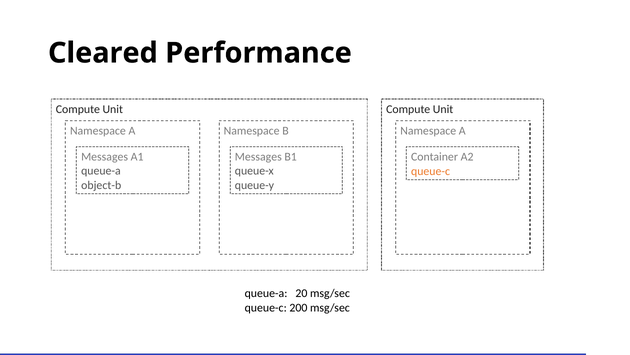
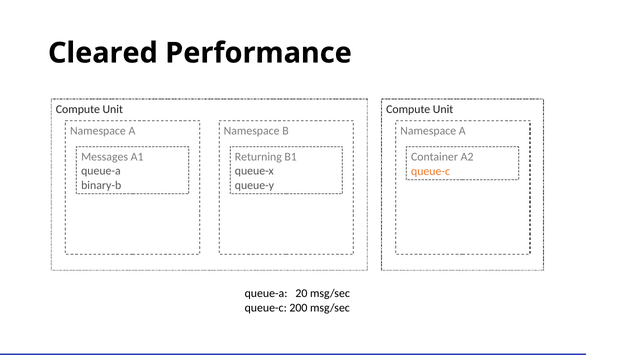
Messages at (258, 157): Messages -> Returning
object-b: object-b -> binary-b
